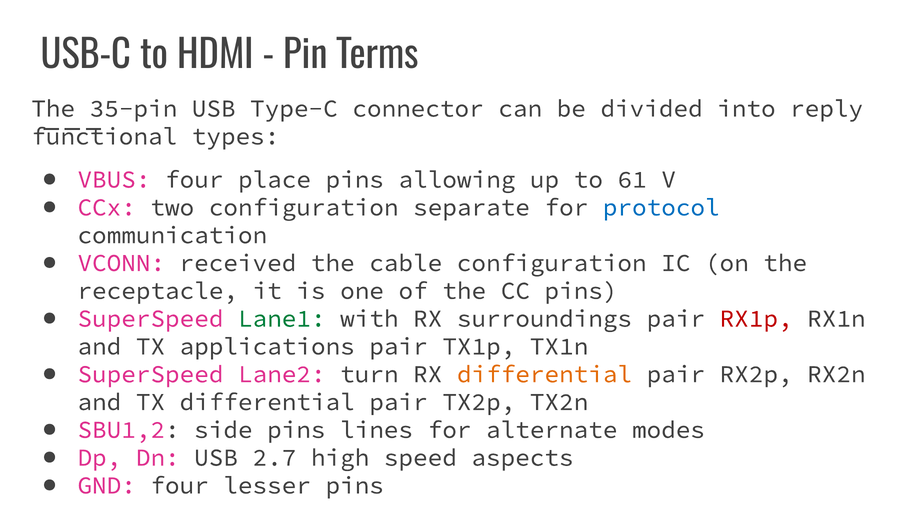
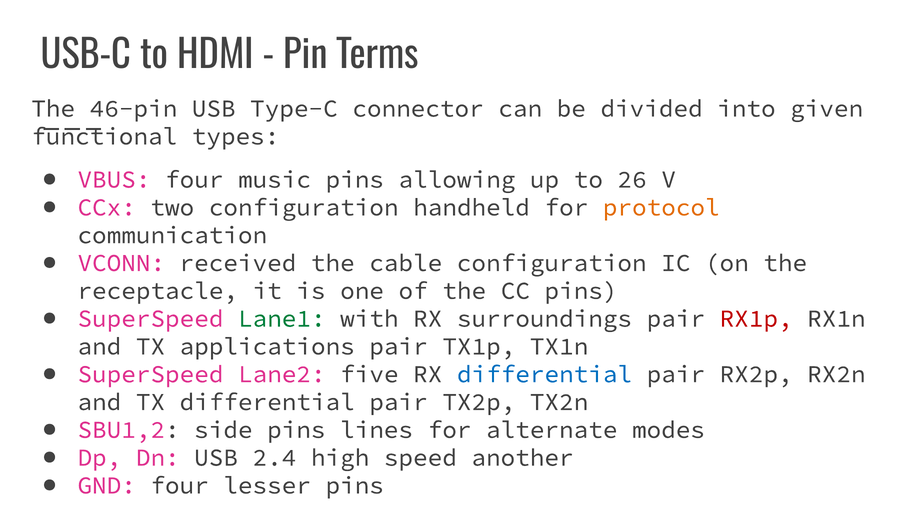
35-pin: 35-pin -> 46-pin
reply: reply -> given
place: place -> music
61: 61 -> 26
separate: separate -> handheld
protocol colour: blue -> orange
turn: turn -> five
differential at (544, 374) colour: orange -> blue
2.7: 2.7 -> 2.4
aspects: aspects -> another
